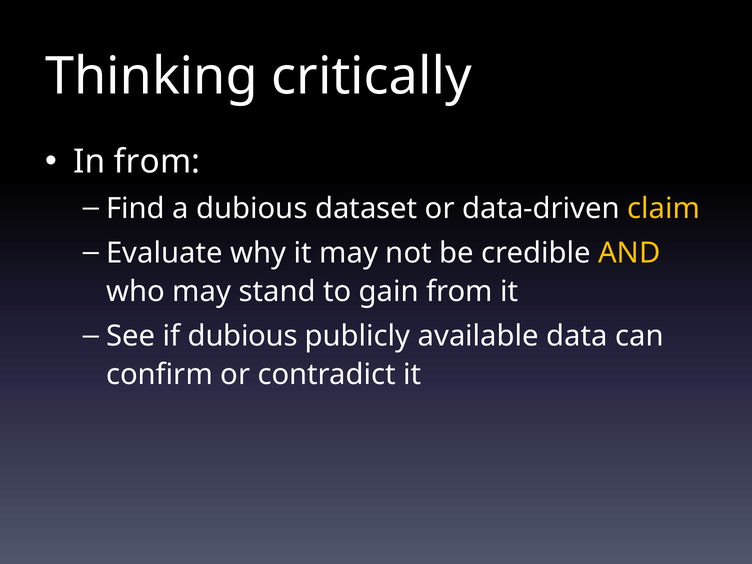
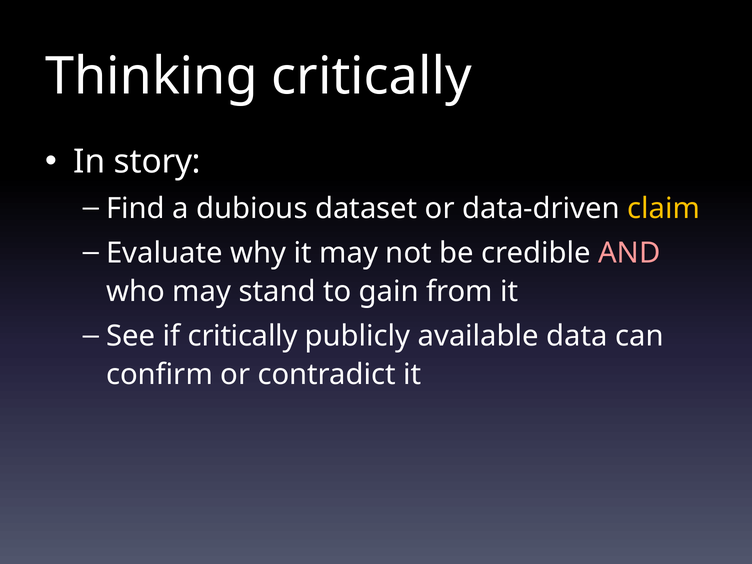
In from: from -> story
AND colour: yellow -> pink
if dubious: dubious -> critically
